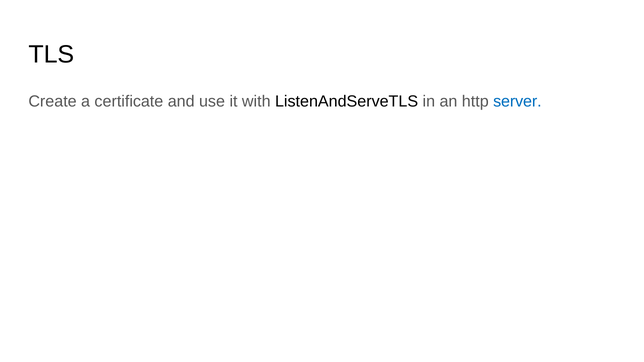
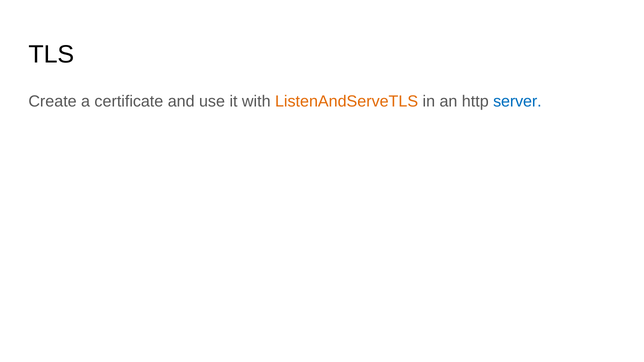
ListenAndServeTLS colour: black -> orange
